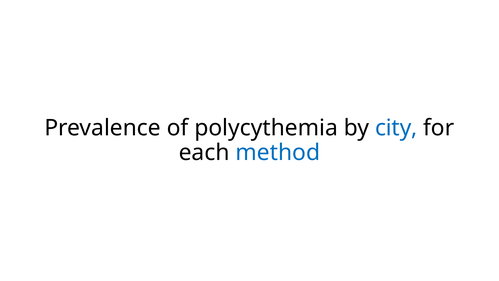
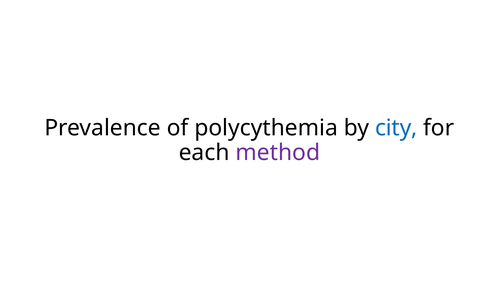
method colour: blue -> purple
